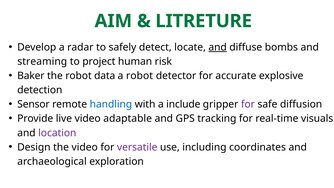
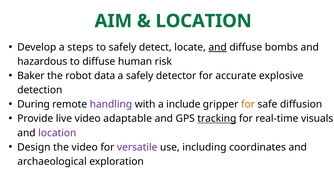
LITRETURE at (204, 21): LITRETURE -> LOCATION
radar: radar -> steps
streaming: streaming -> hazardous
to project: project -> diffuse
a robot: robot -> safely
Sensor: Sensor -> During
handling colour: blue -> purple
for at (248, 104) colour: purple -> orange
tracking underline: none -> present
